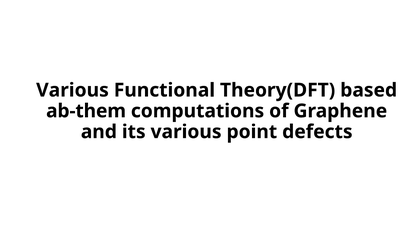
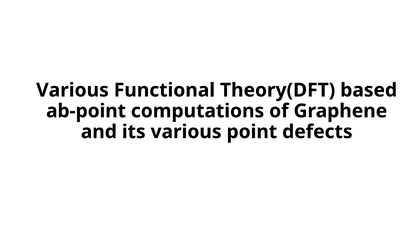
ab-them: ab-them -> ab-point
